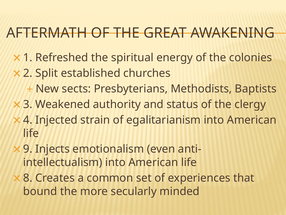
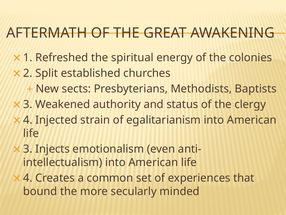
9 at (28, 149): 9 -> 3
8 at (28, 178): 8 -> 4
